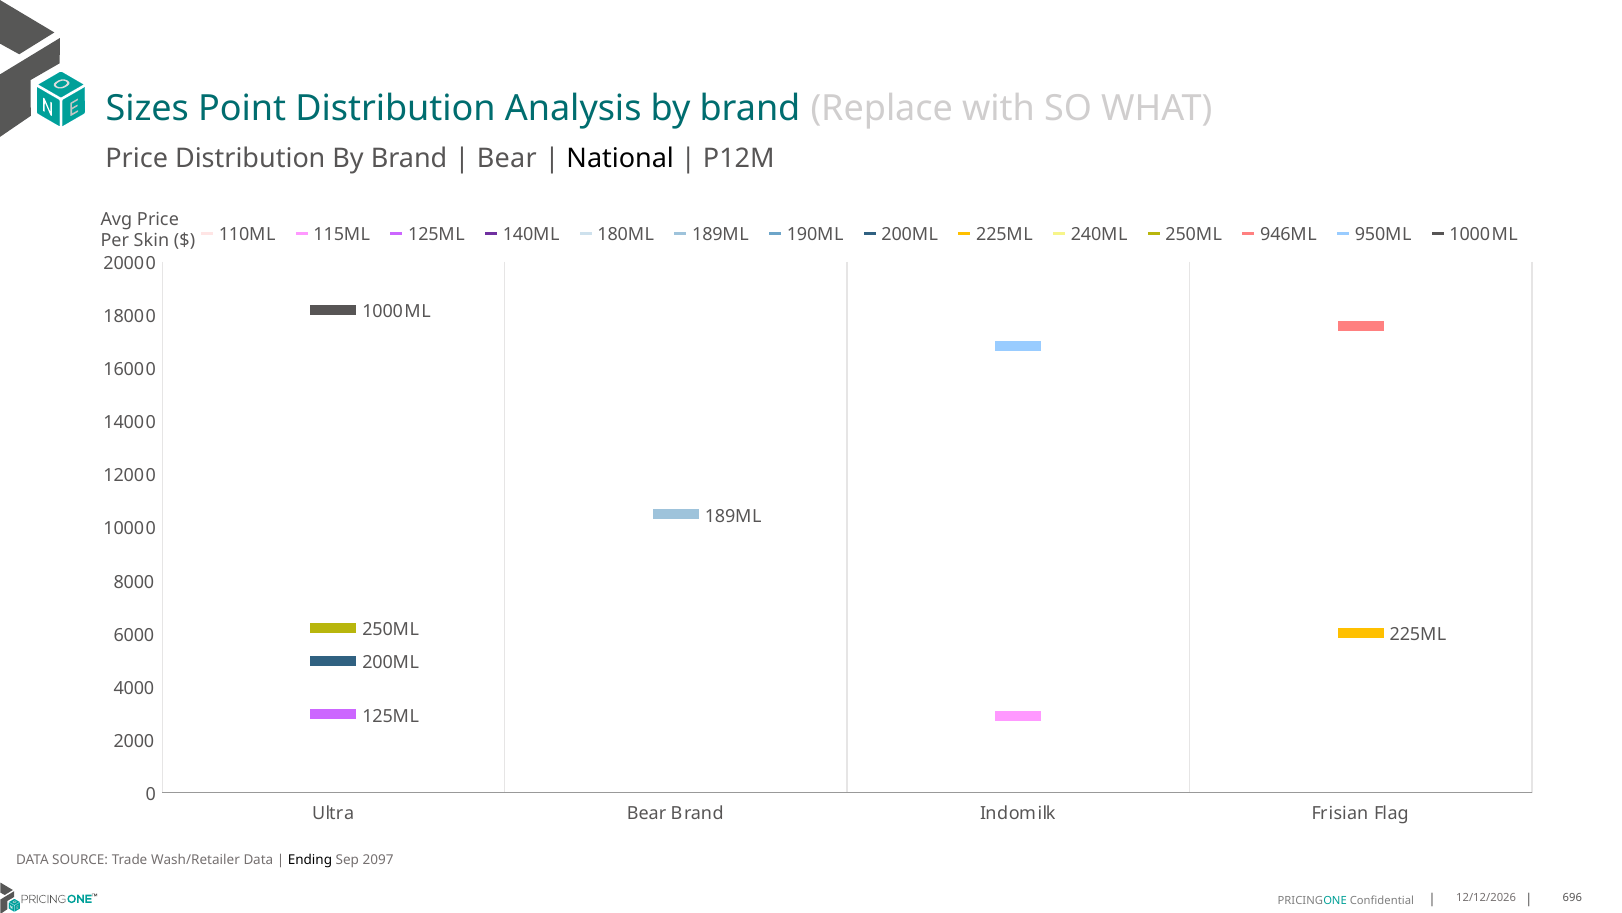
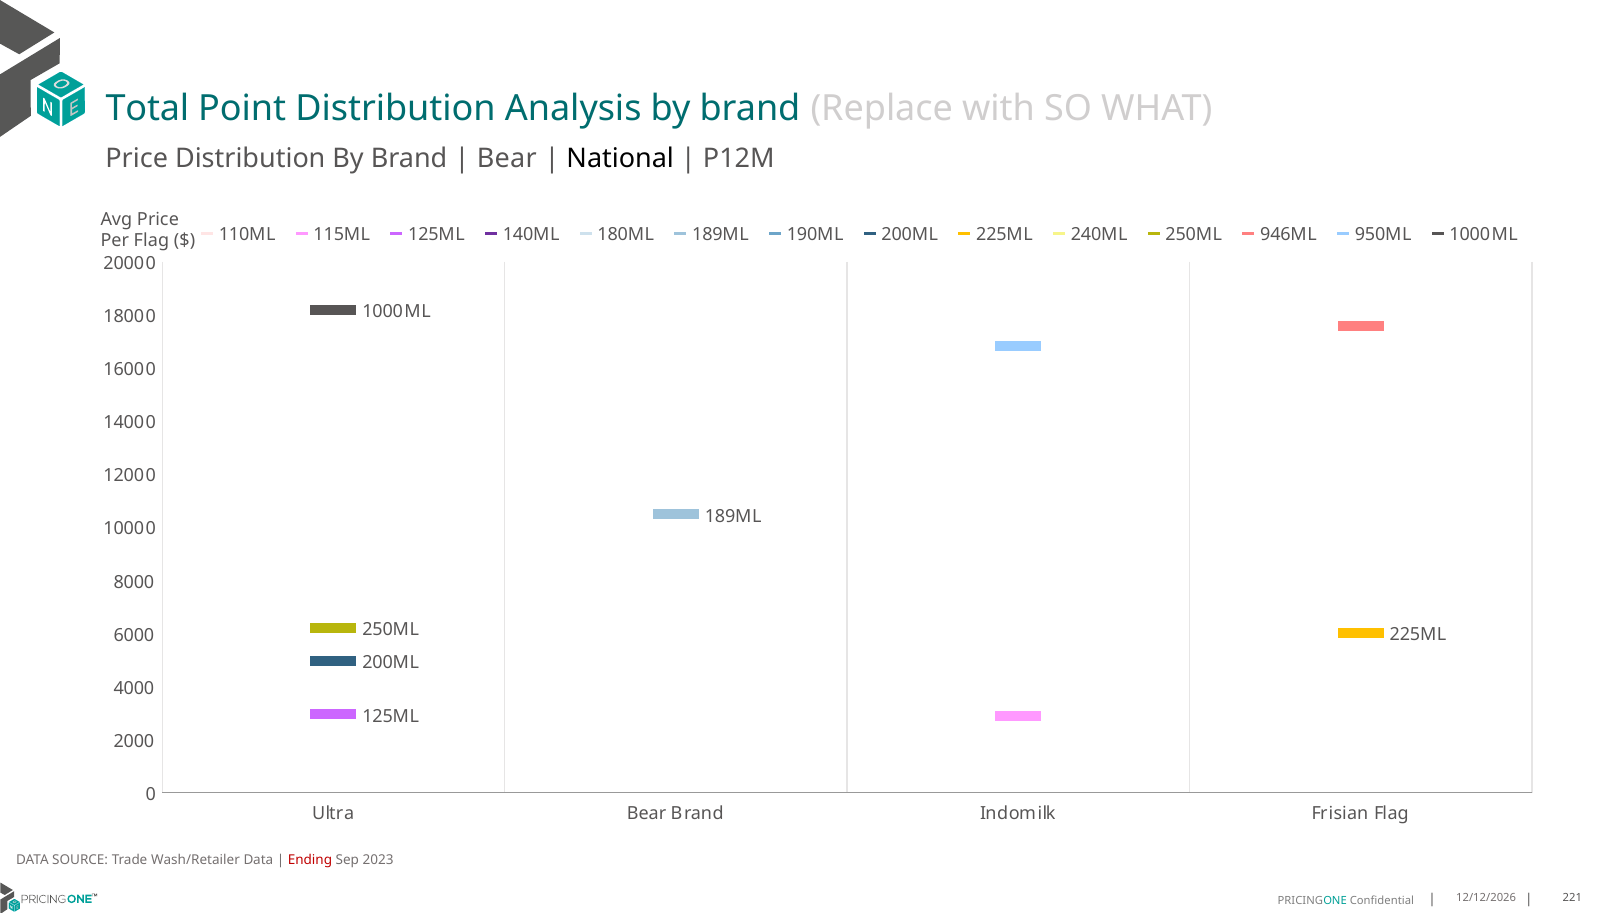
Sizes: Sizes -> Total
Per Skin: Skin -> Flag
Ending colour: black -> red
2097: 2097 -> 2023
696: 696 -> 221
